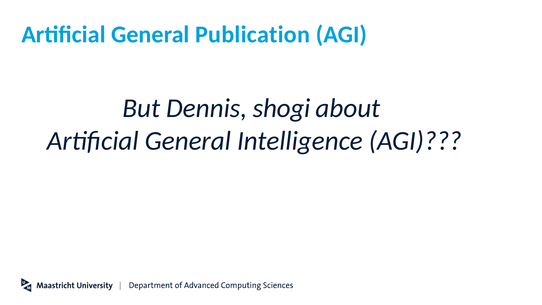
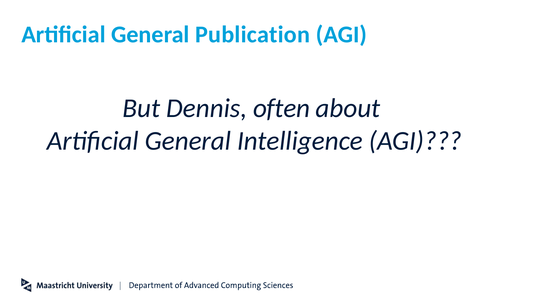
shogi: shogi -> often
